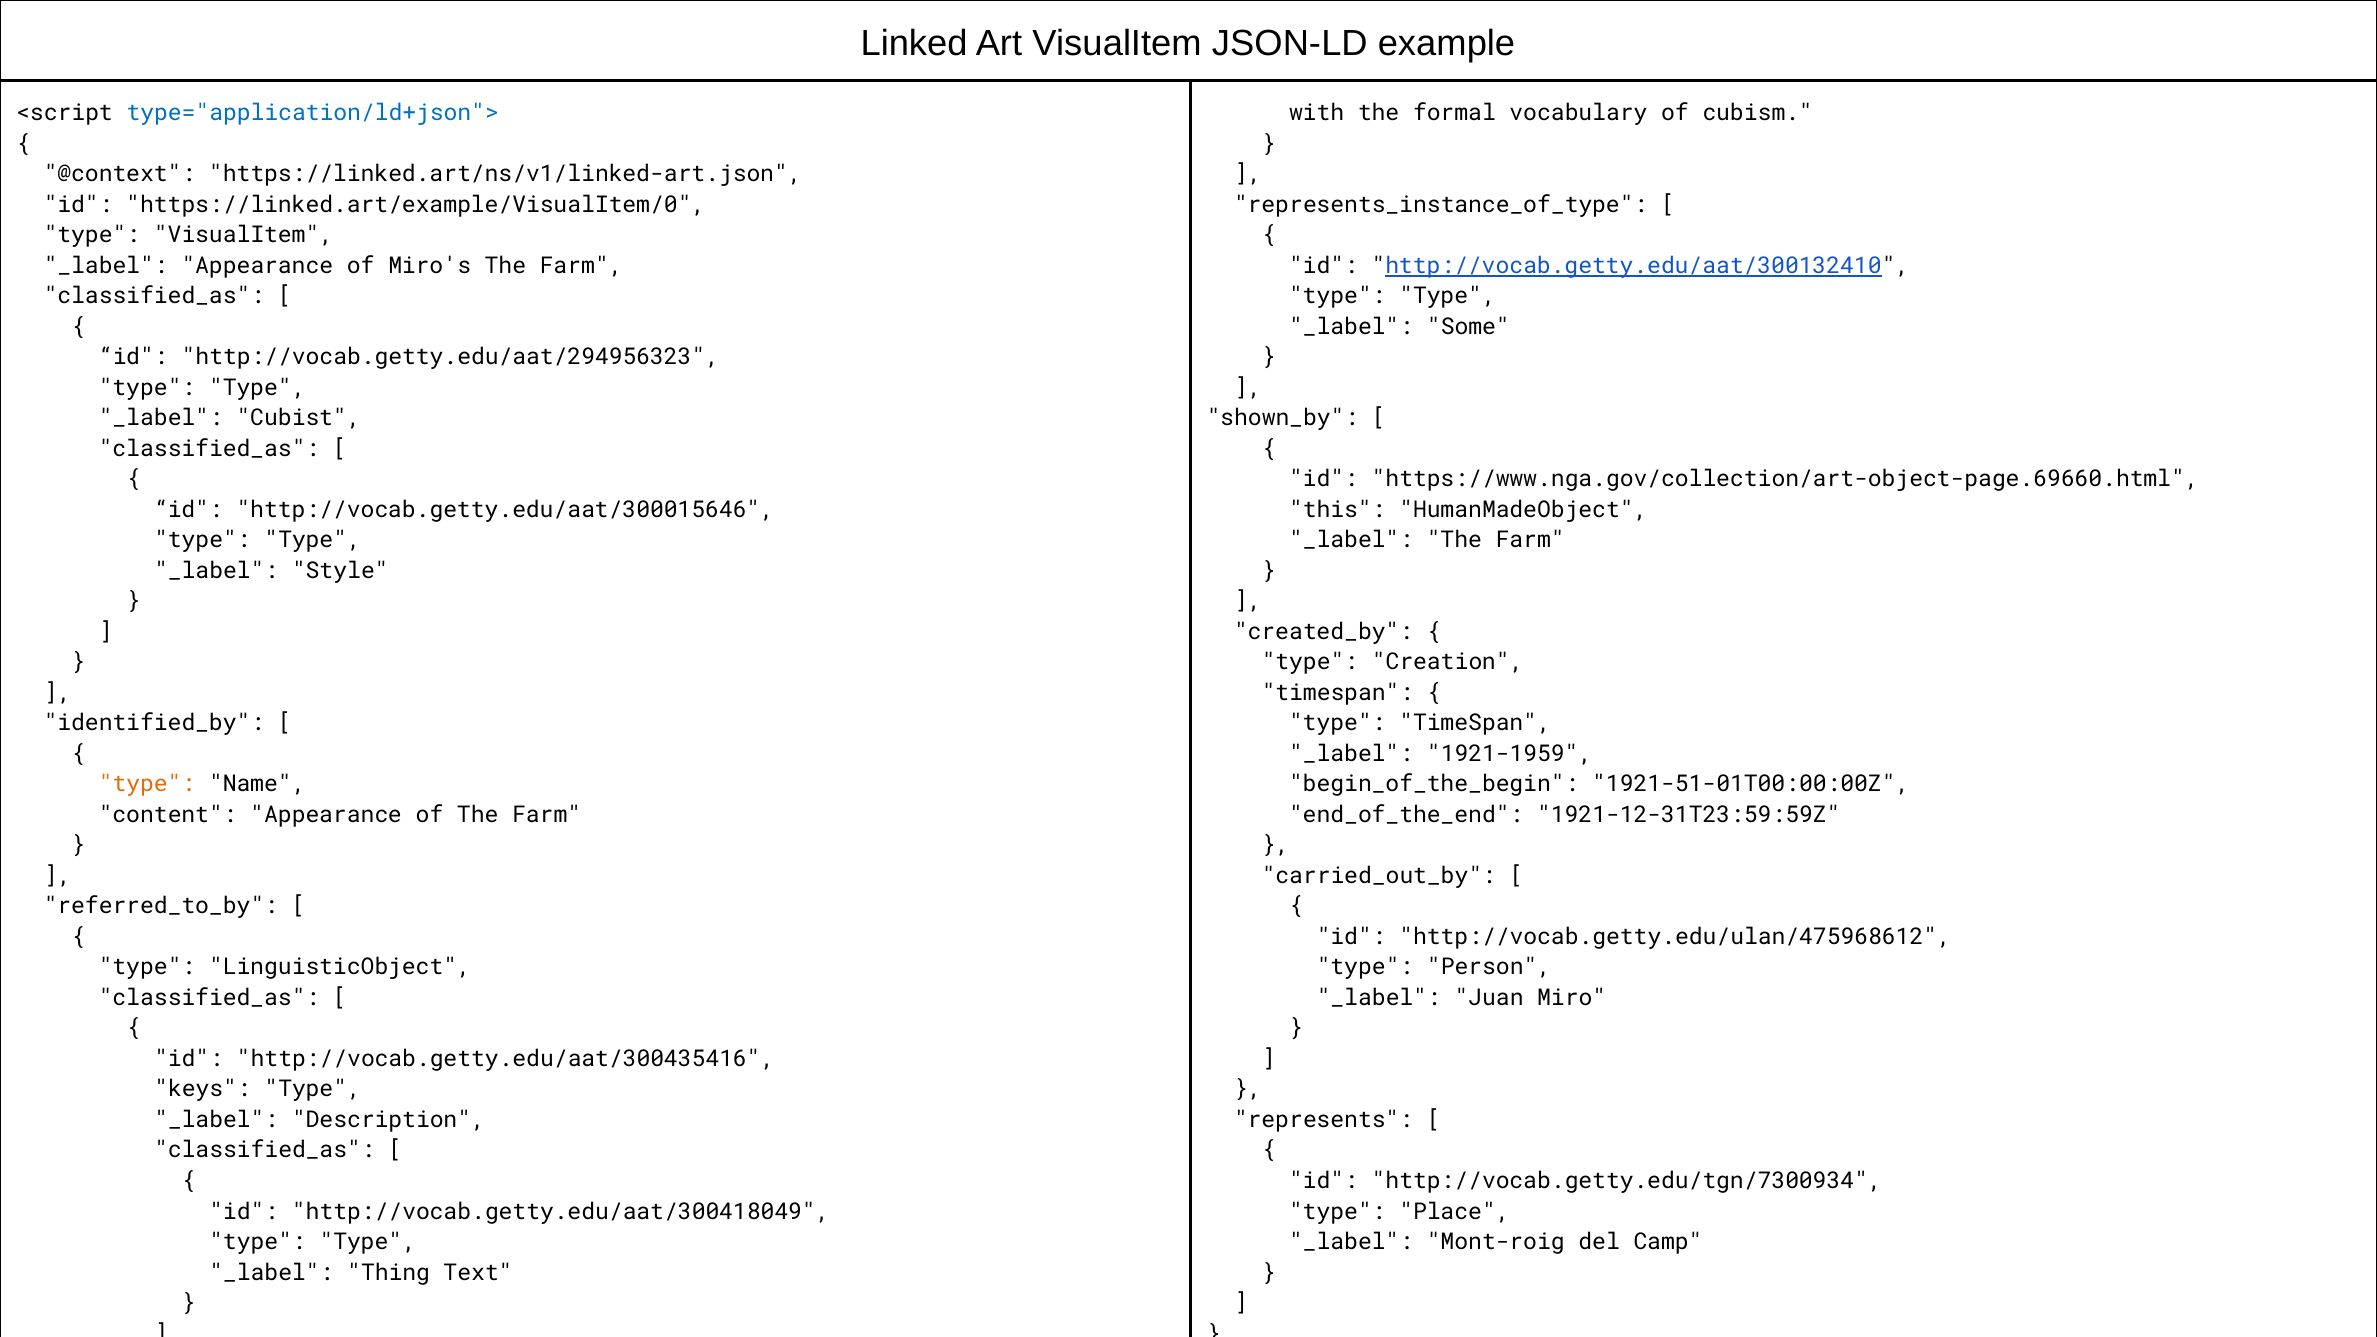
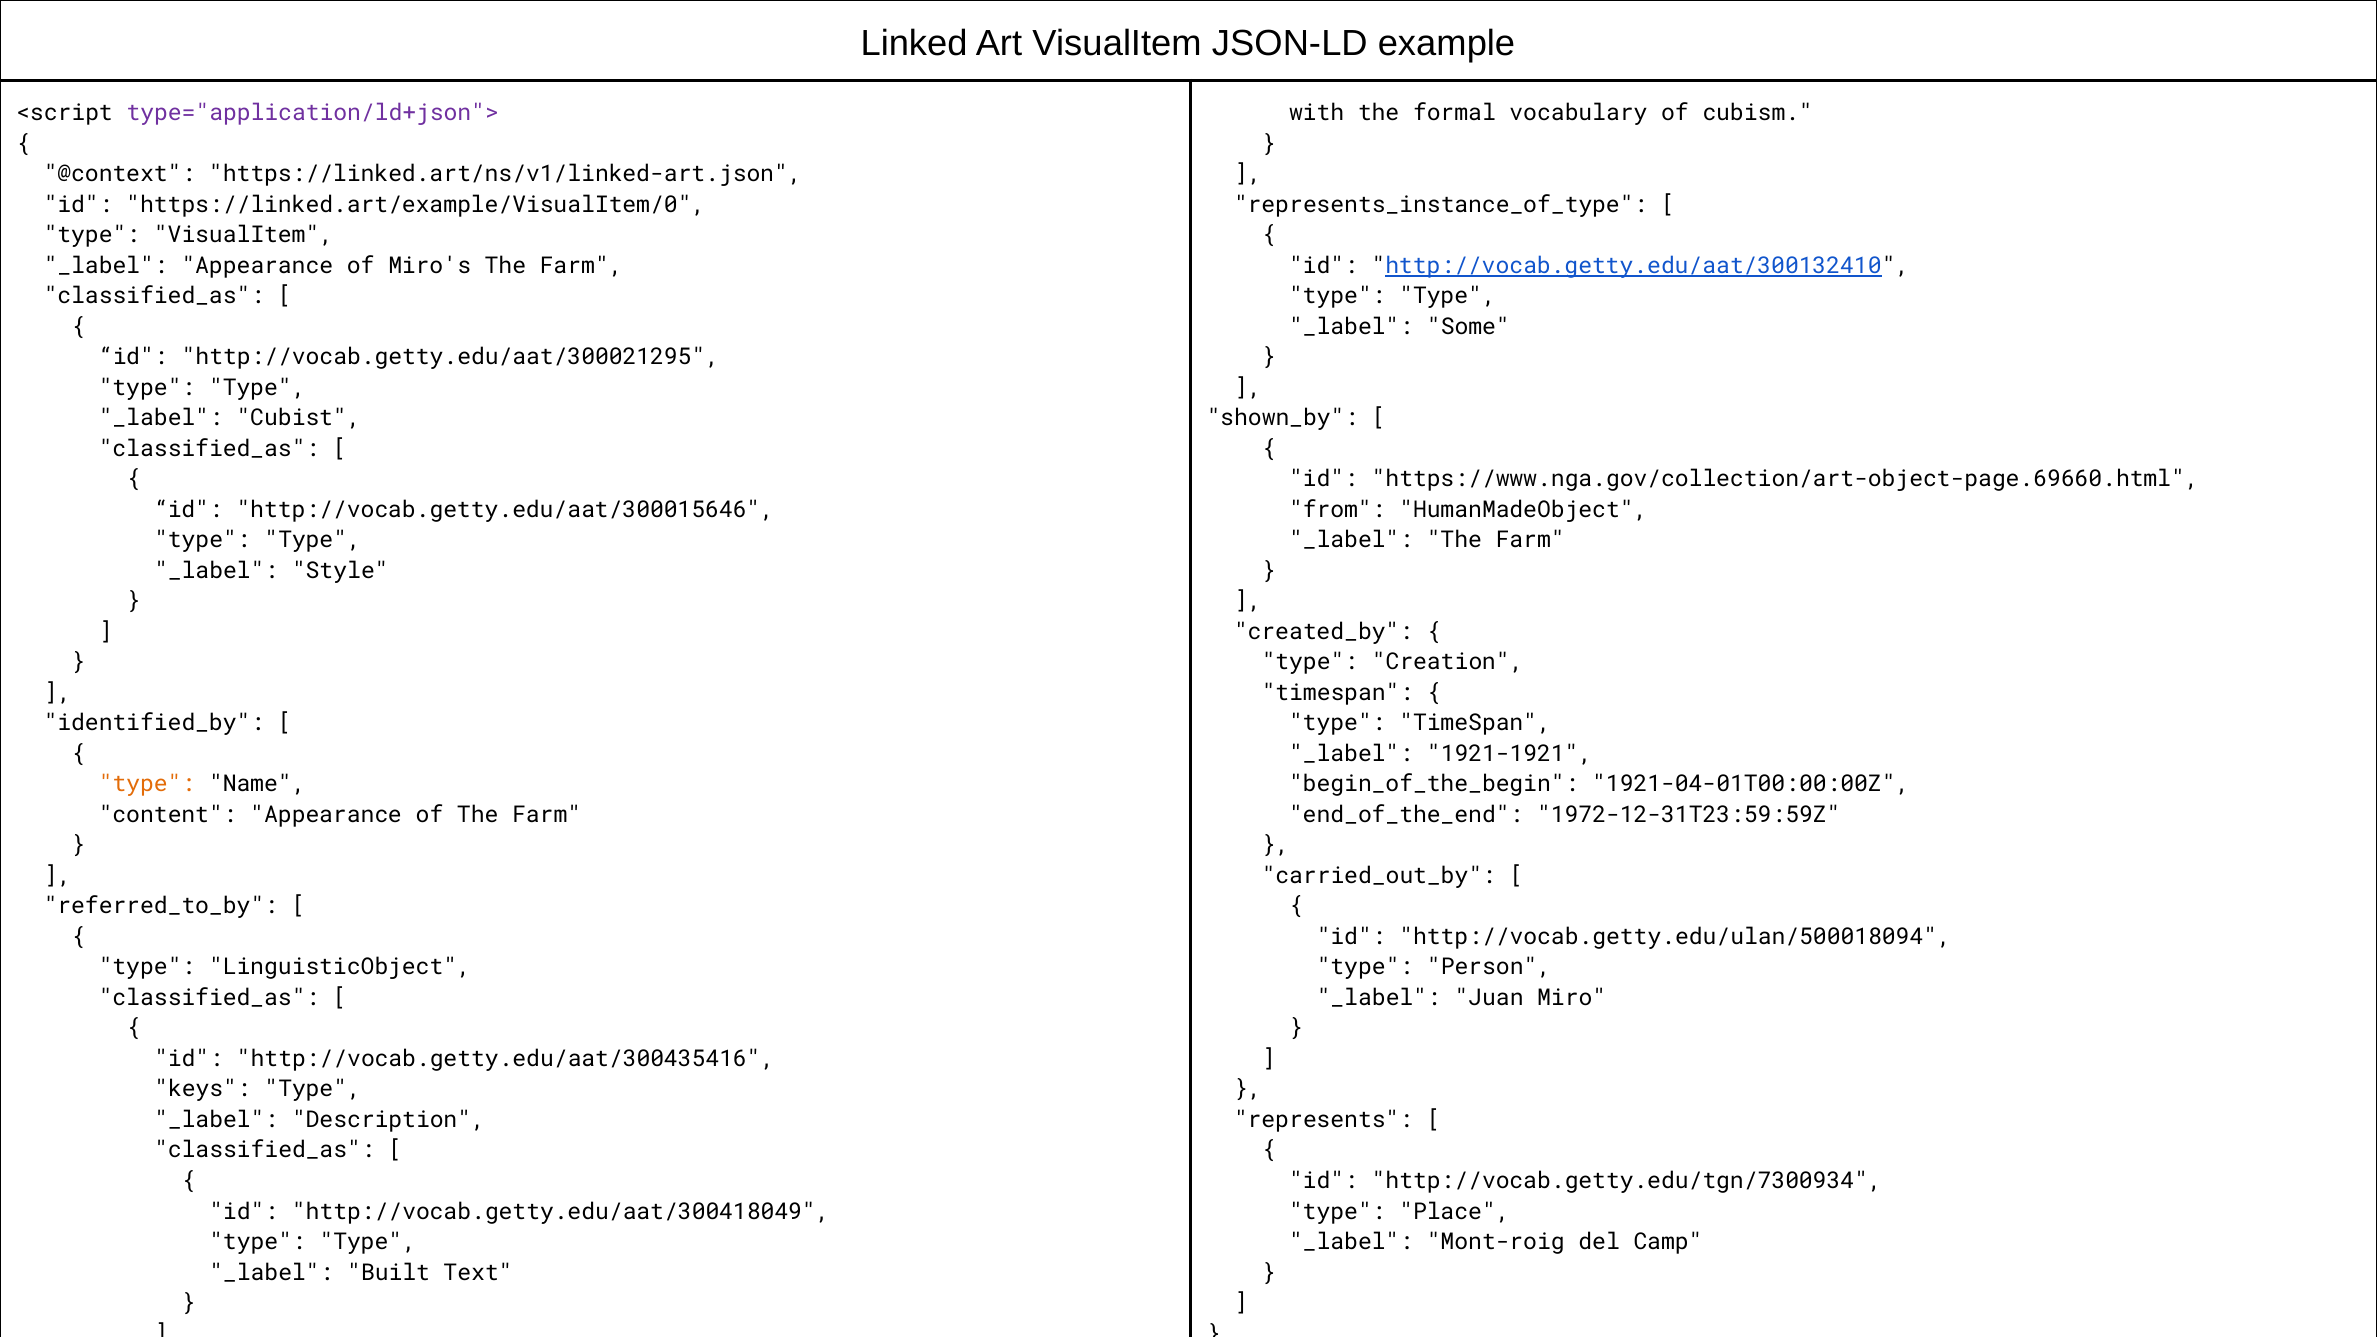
type="application/ld+json"> colour: blue -> purple
http://vocab.getty.edu/aat/294956323: http://vocab.getty.edu/aat/294956323 -> http://vocab.getty.edu/aat/300021295
this: this -> from
1921-1959: 1921-1959 -> 1921-1921
1921-51-01T00:00:00Z: 1921-51-01T00:00:00Z -> 1921-04-01T00:00:00Z
1921-12-31T23:59:59Z: 1921-12-31T23:59:59Z -> 1972-12-31T23:59:59Z
http://vocab.getty.edu/ulan/475968612: http://vocab.getty.edu/ulan/475968612 -> http://vocab.getty.edu/ulan/500018094
Thing: Thing -> Built
